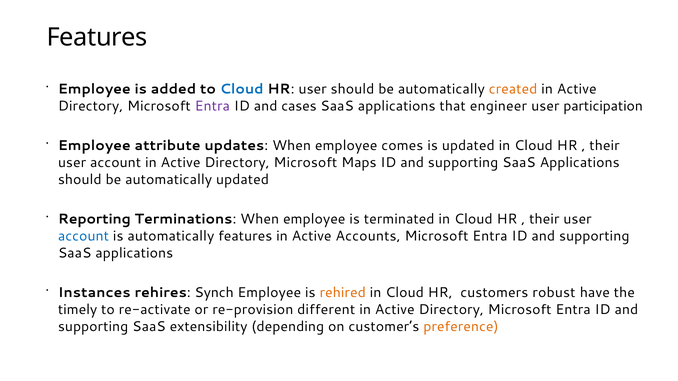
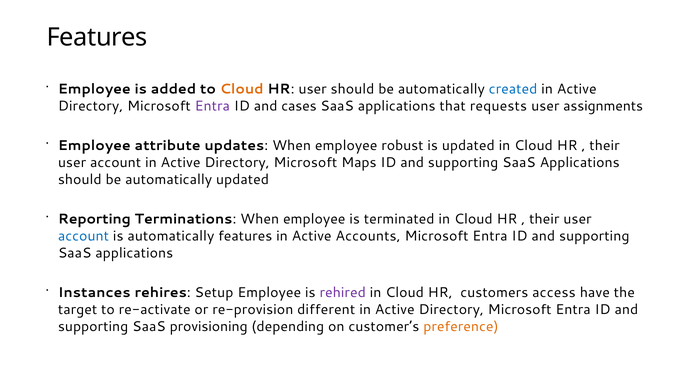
Cloud at (242, 89) colour: blue -> orange
created colour: orange -> blue
engineer: engineer -> requests
participation: participation -> assignments
comes: comes -> robust
Synch: Synch -> Setup
rehired colour: orange -> purple
robust: robust -> access
timely: timely -> target
extensibility: extensibility -> provisioning
